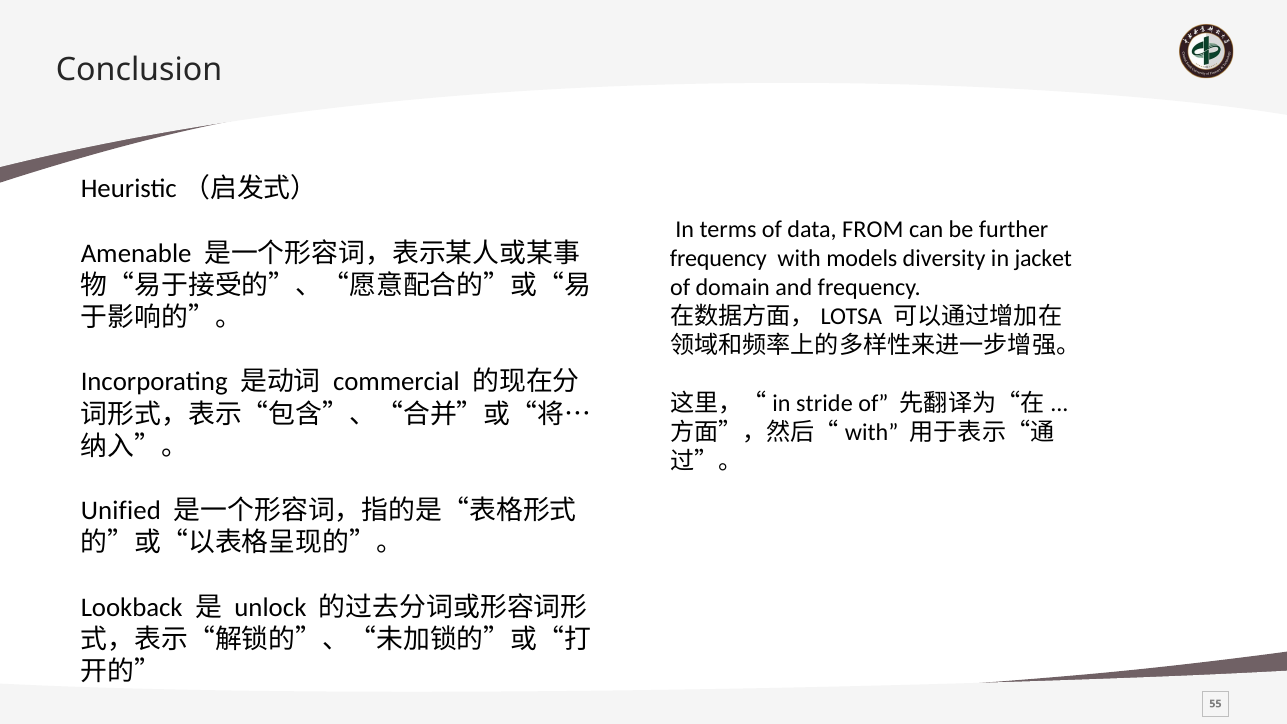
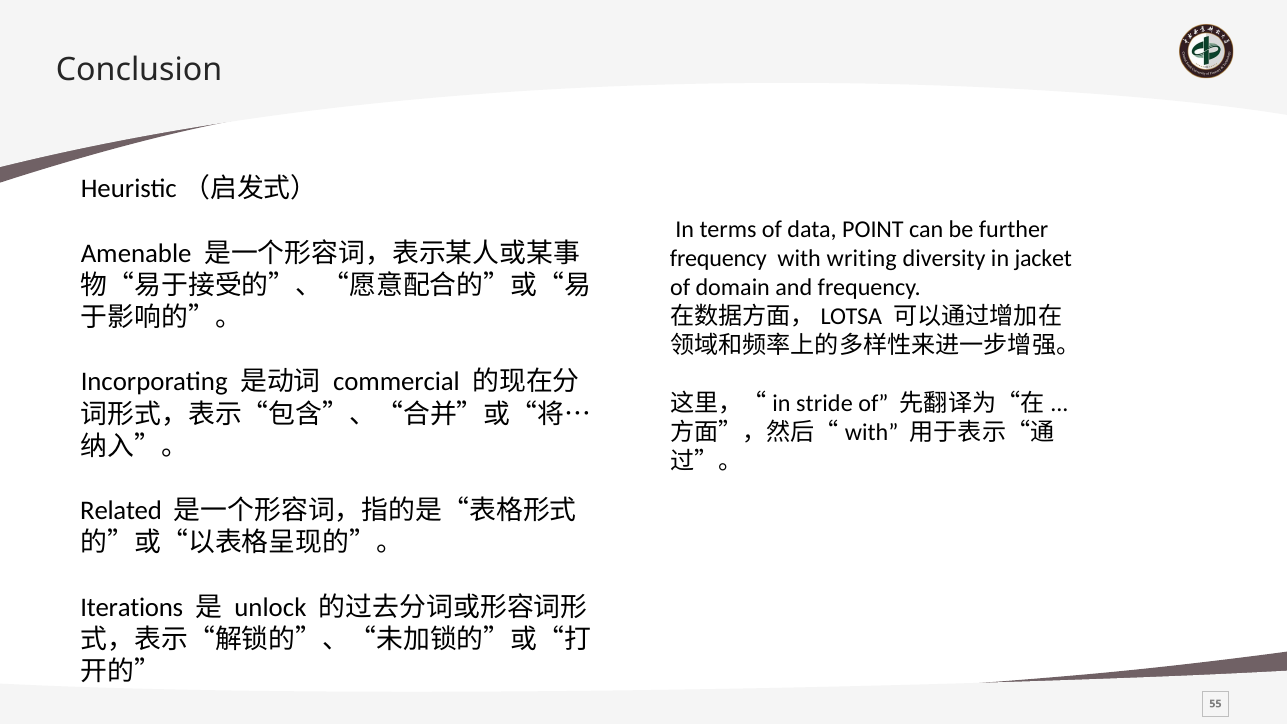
FROM: FROM -> POINT
models: models -> writing
Unified: Unified -> Related
Lookback: Lookback -> Iterations
